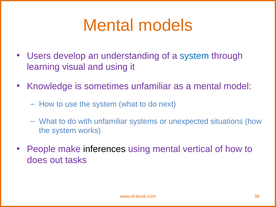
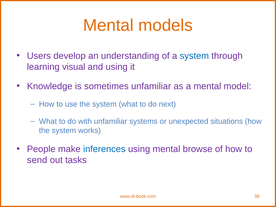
inferences colour: black -> blue
vertical: vertical -> browse
does: does -> send
